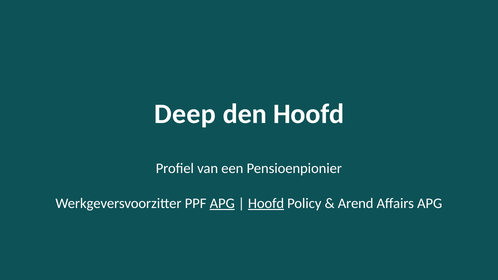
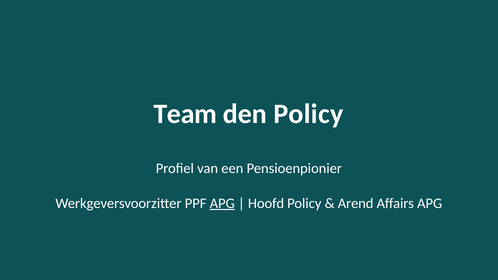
Deep: Deep -> Team
den Hoofd: Hoofd -> Policy
Hoofd at (266, 203) underline: present -> none
